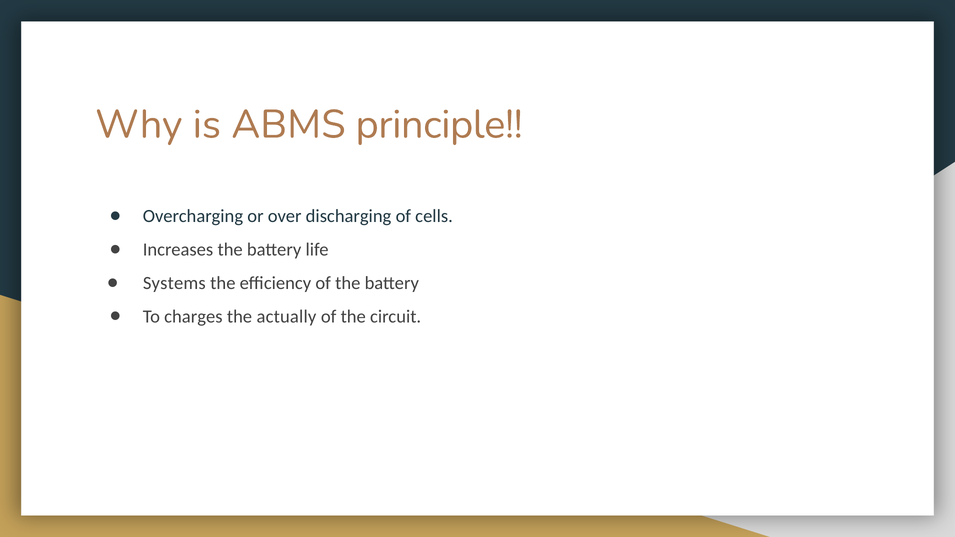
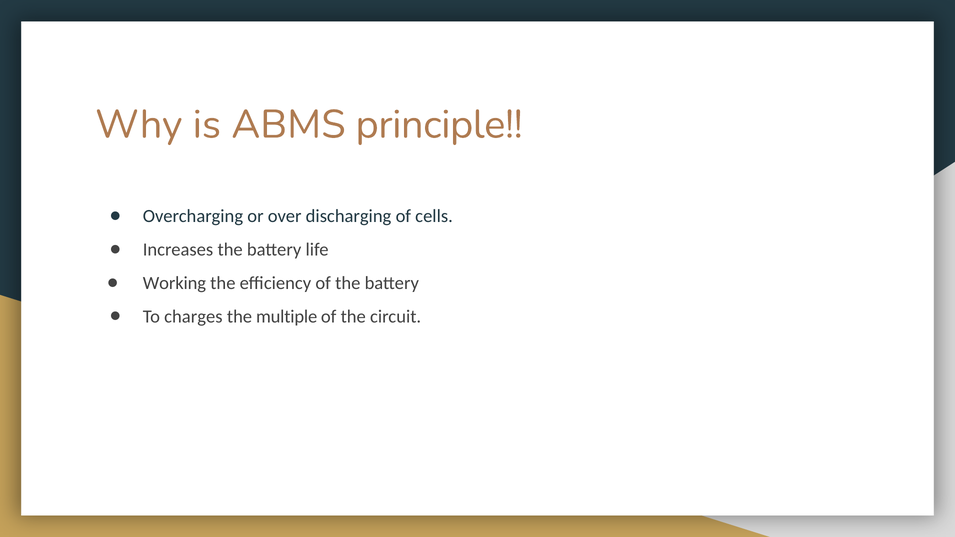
Systems: Systems -> Working
actually: actually -> multiple
